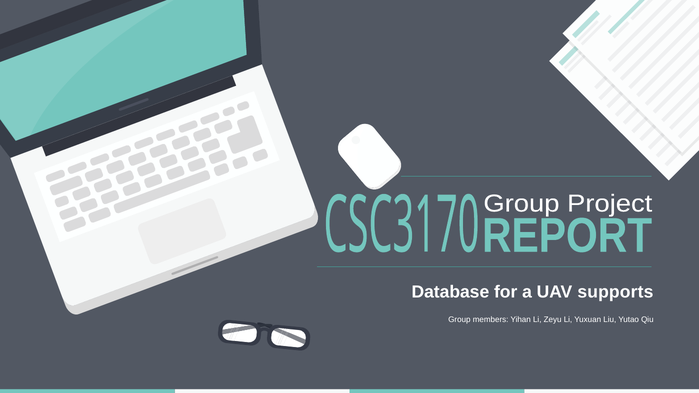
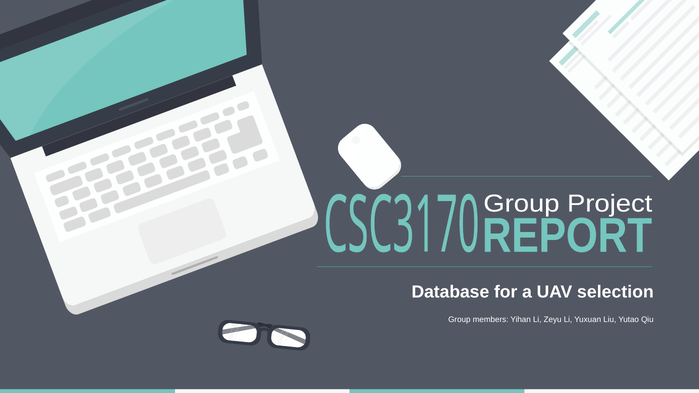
supports: supports -> selection
